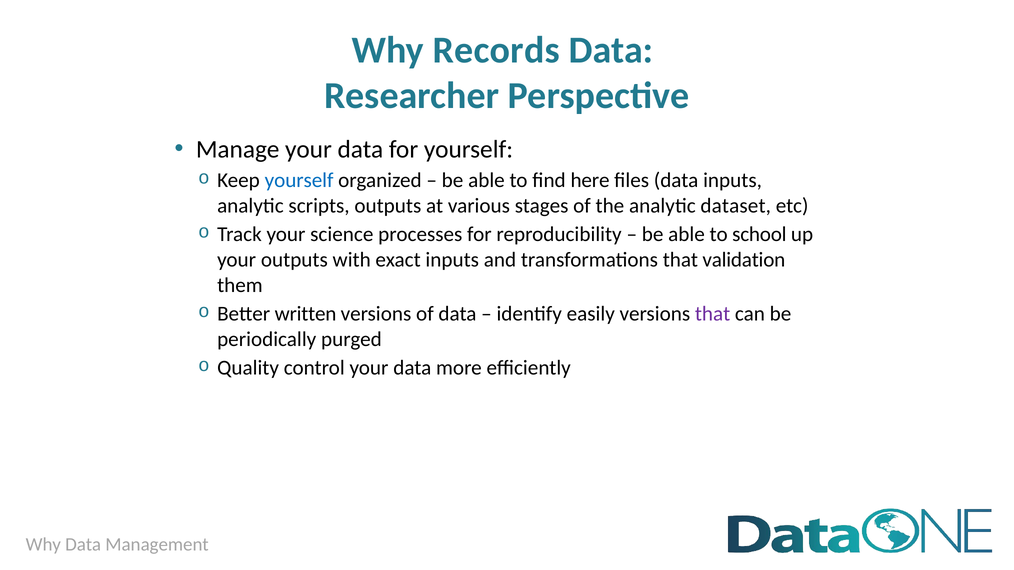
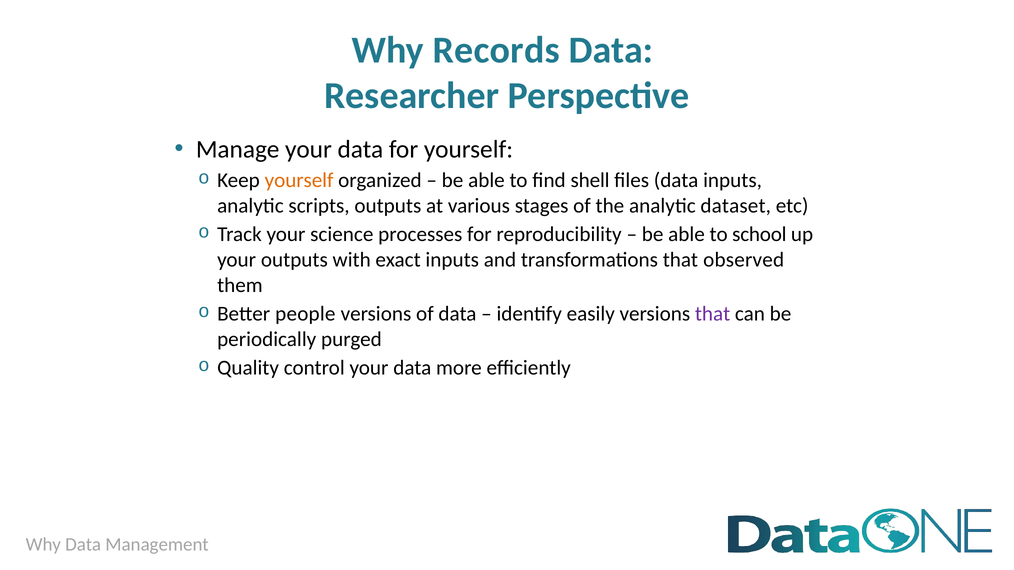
yourself at (299, 180) colour: blue -> orange
here: here -> shell
validation: validation -> observed
written: written -> people
